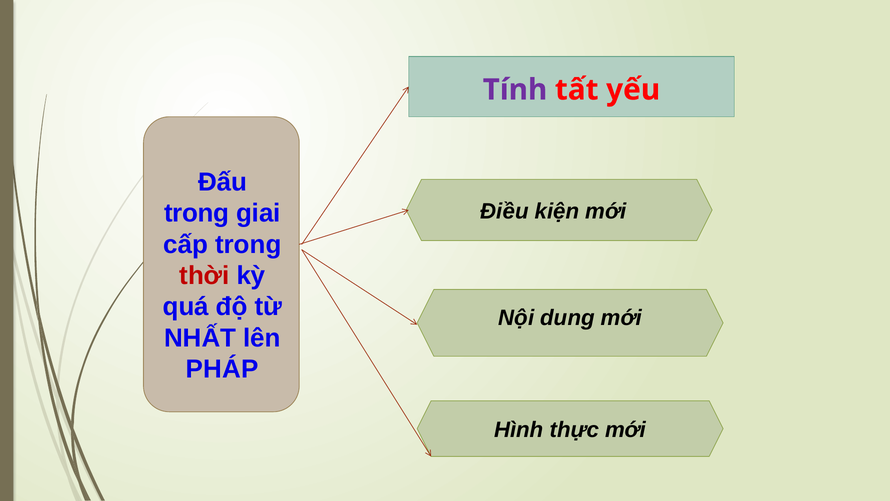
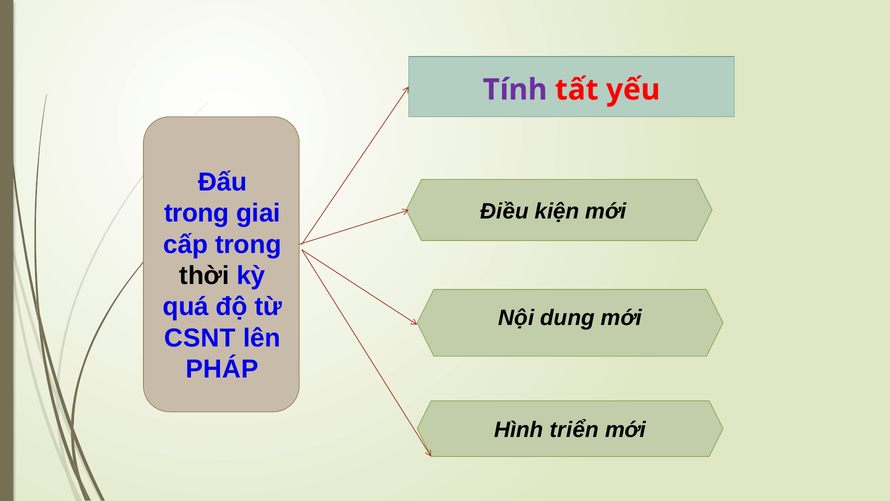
thời colour: red -> black
NHẤT: NHẤT -> CSNT
thực: thực -> triển
